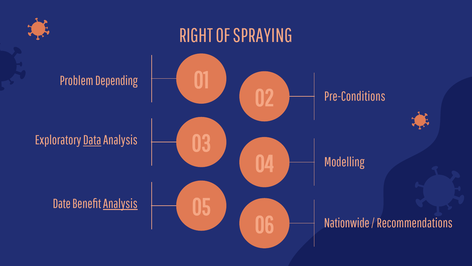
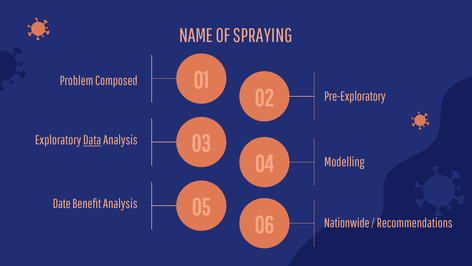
RIGHT: RIGHT -> NAME
Depending: Depending -> Composed
Pre-Conditions: Pre-Conditions -> Pre-Exploratory
Analysis at (120, 204) underline: present -> none
